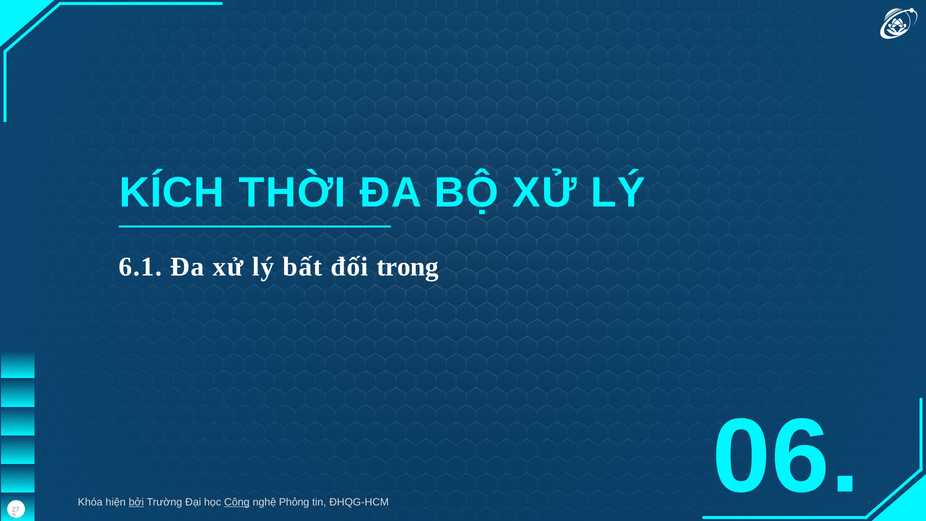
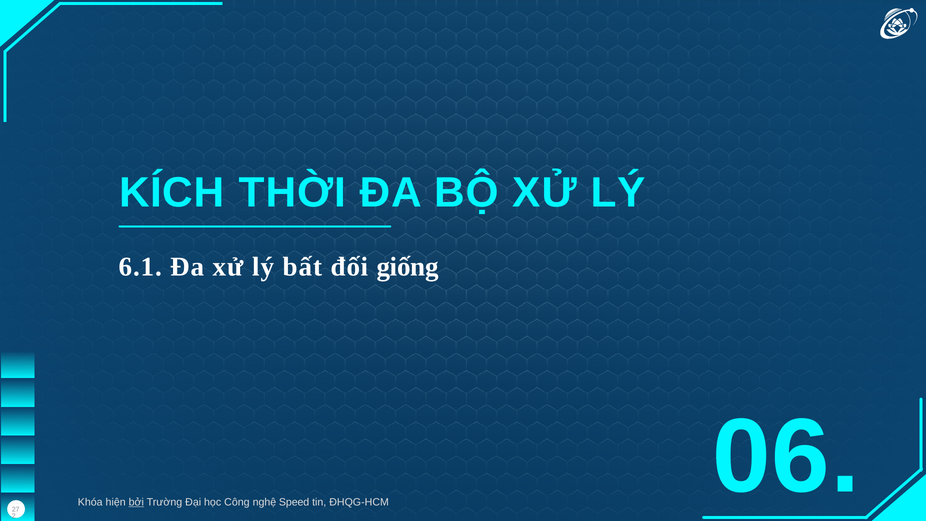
trong: trong -> giống
Công underline: present -> none
Phỏng: Phỏng -> Speed
